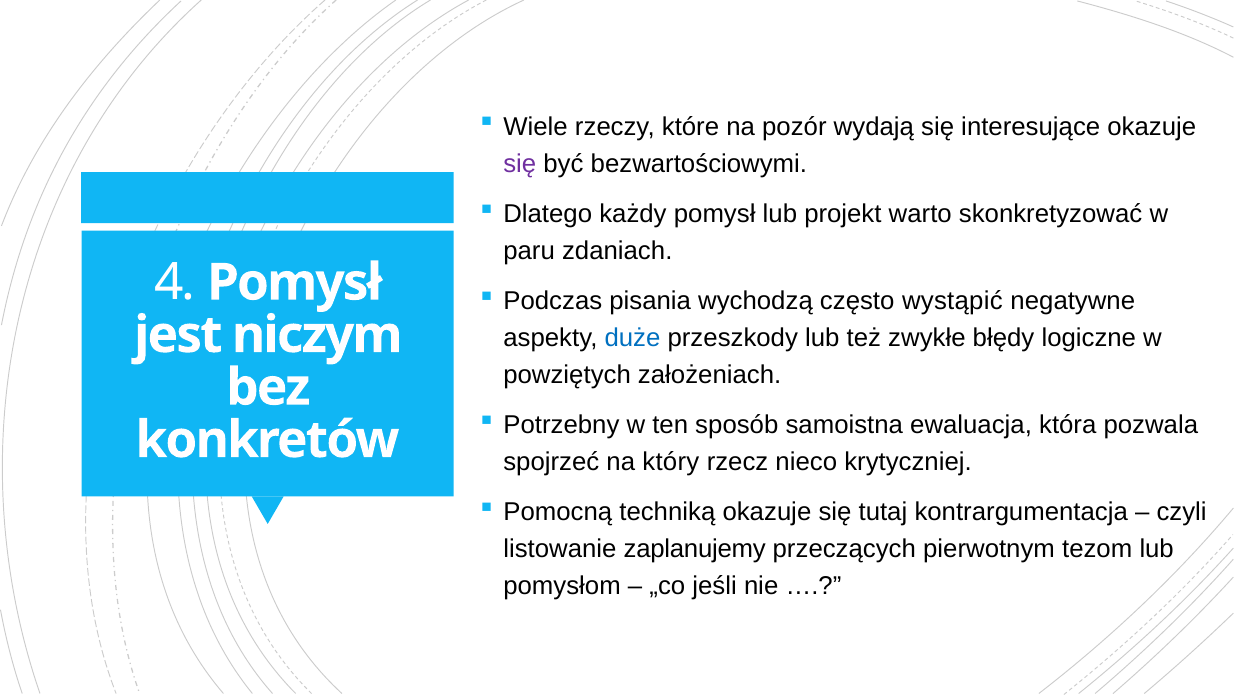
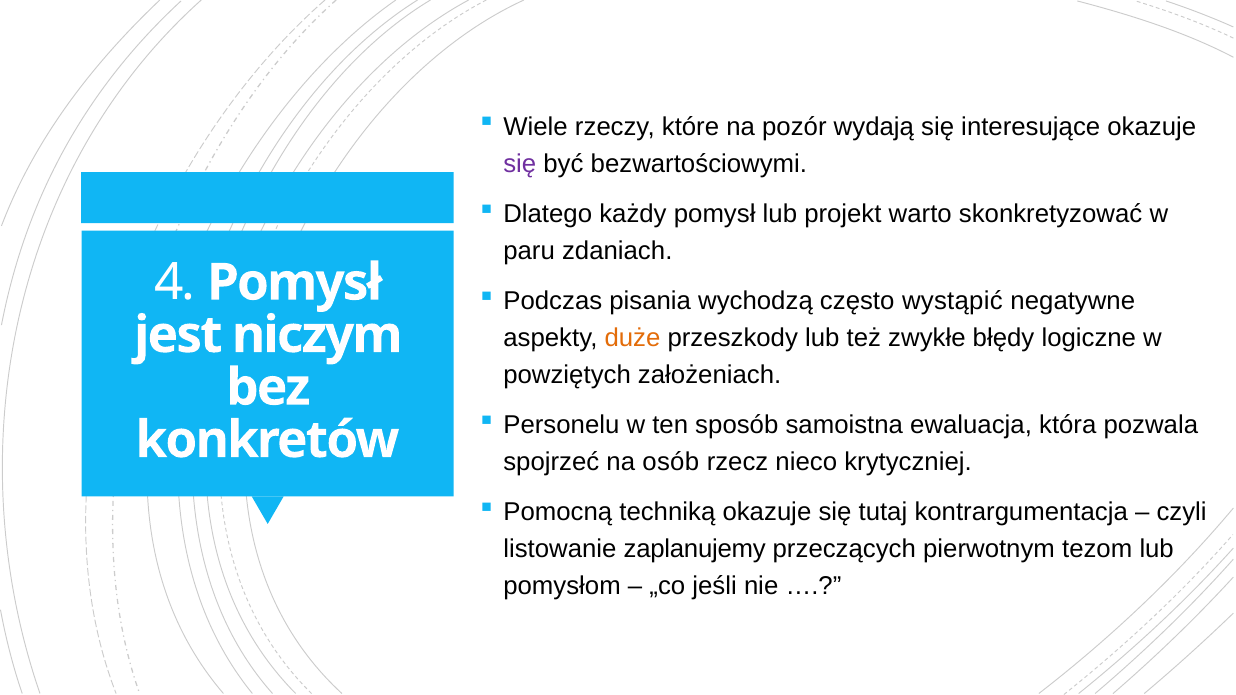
duże colour: blue -> orange
Potrzebny: Potrzebny -> Personelu
który: który -> osób
